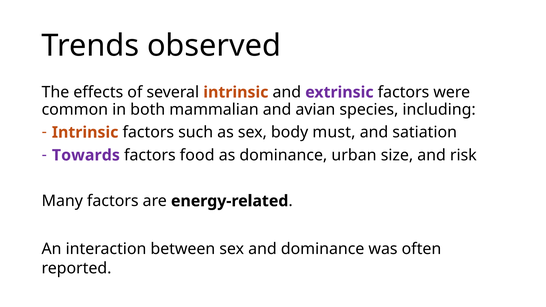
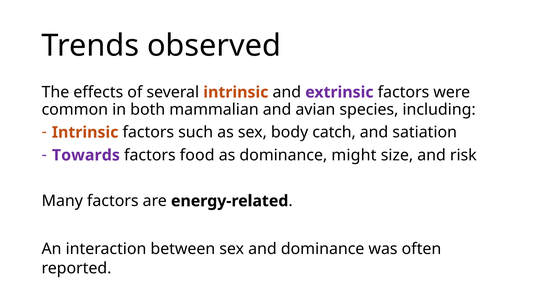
must: must -> catch
urban: urban -> might
